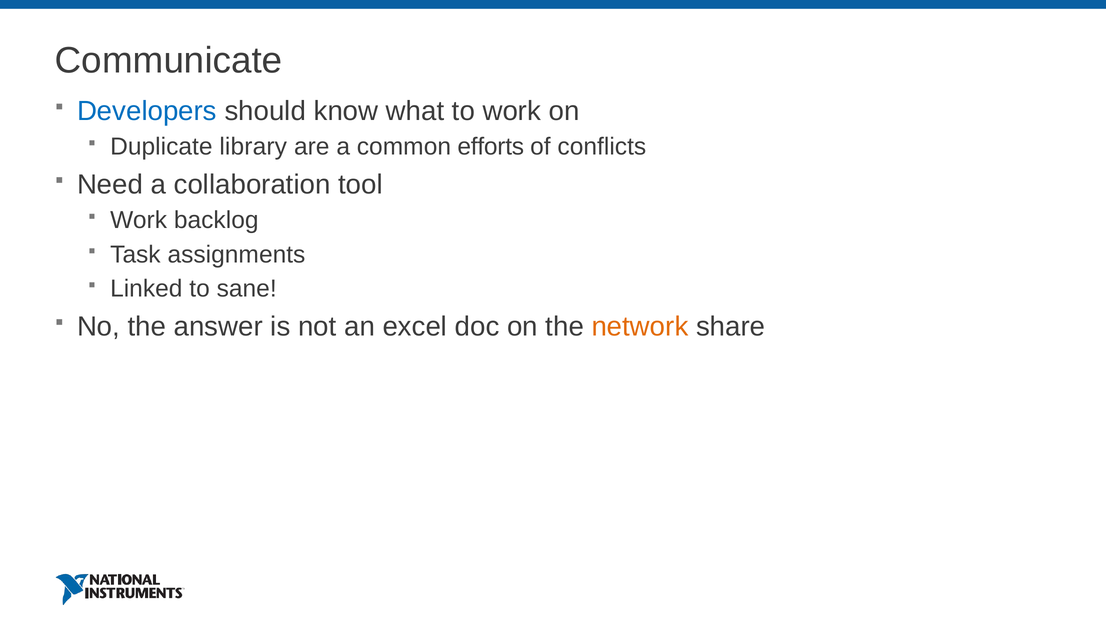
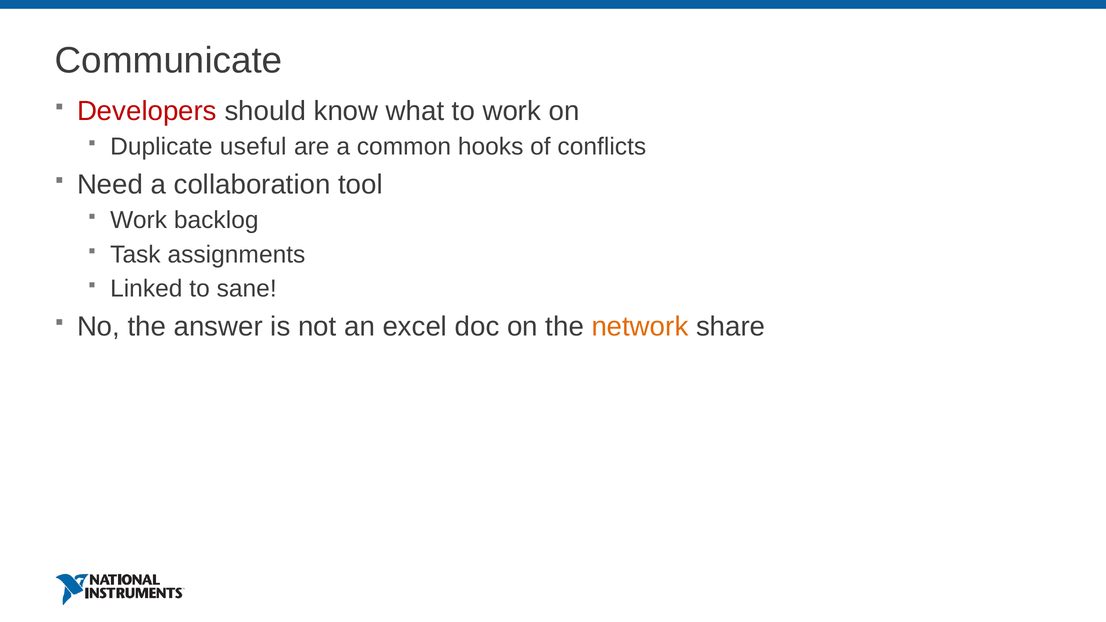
Developers colour: blue -> red
library: library -> useful
efforts: efforts -> hooks
